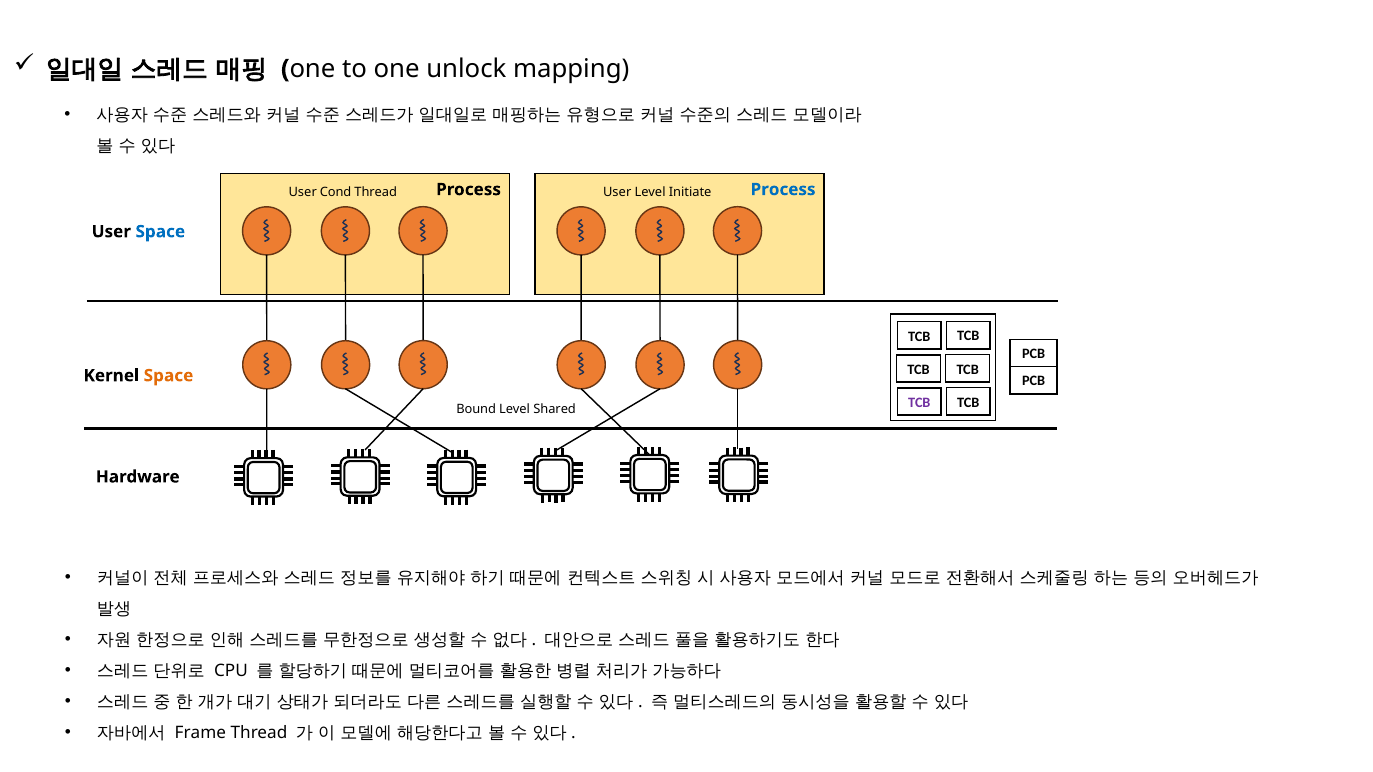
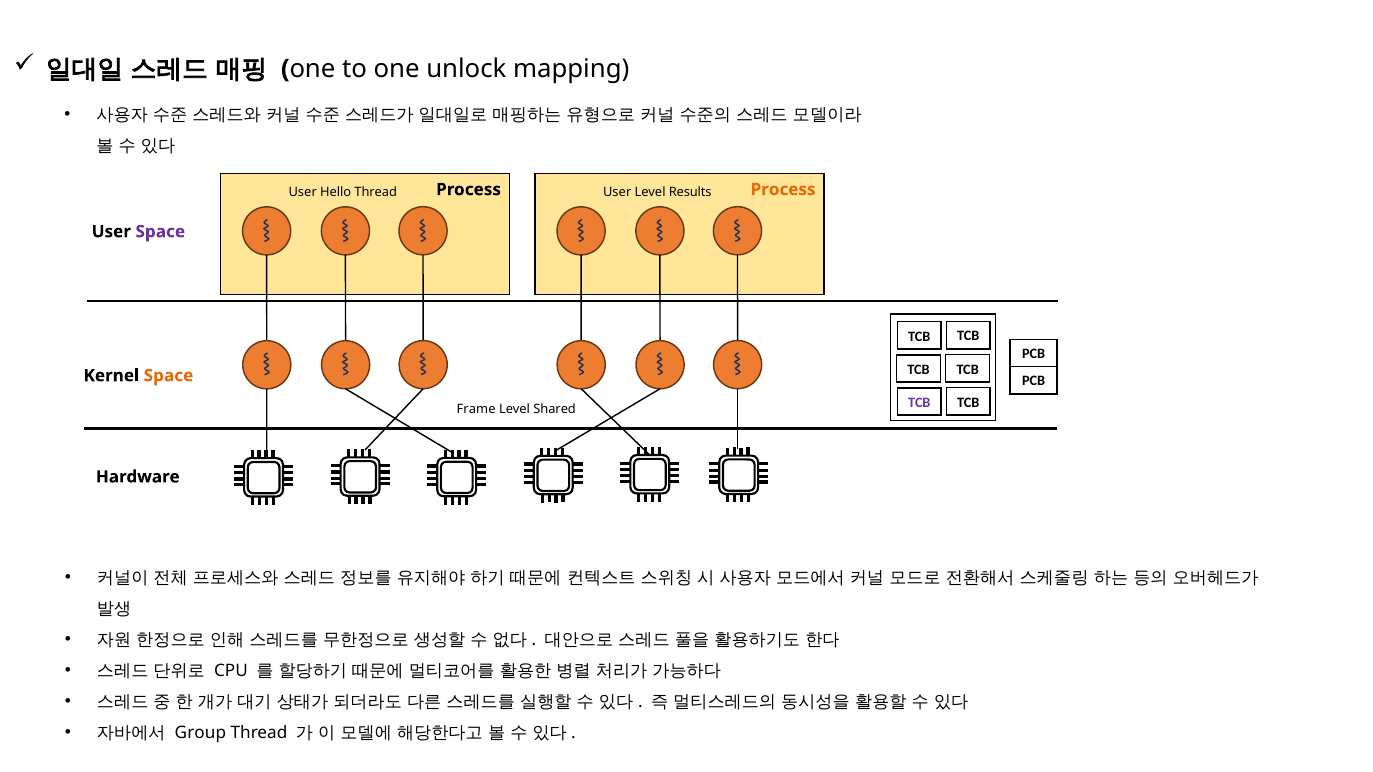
Process at (783, 190) colour: blue -> orange
Cond: Cond -> Hello
Initiate: Initiate -> Results
Space at (160, 232) colour: blue -> purple
Bound: Bound -> Frame
Frame: Frame -> Group
